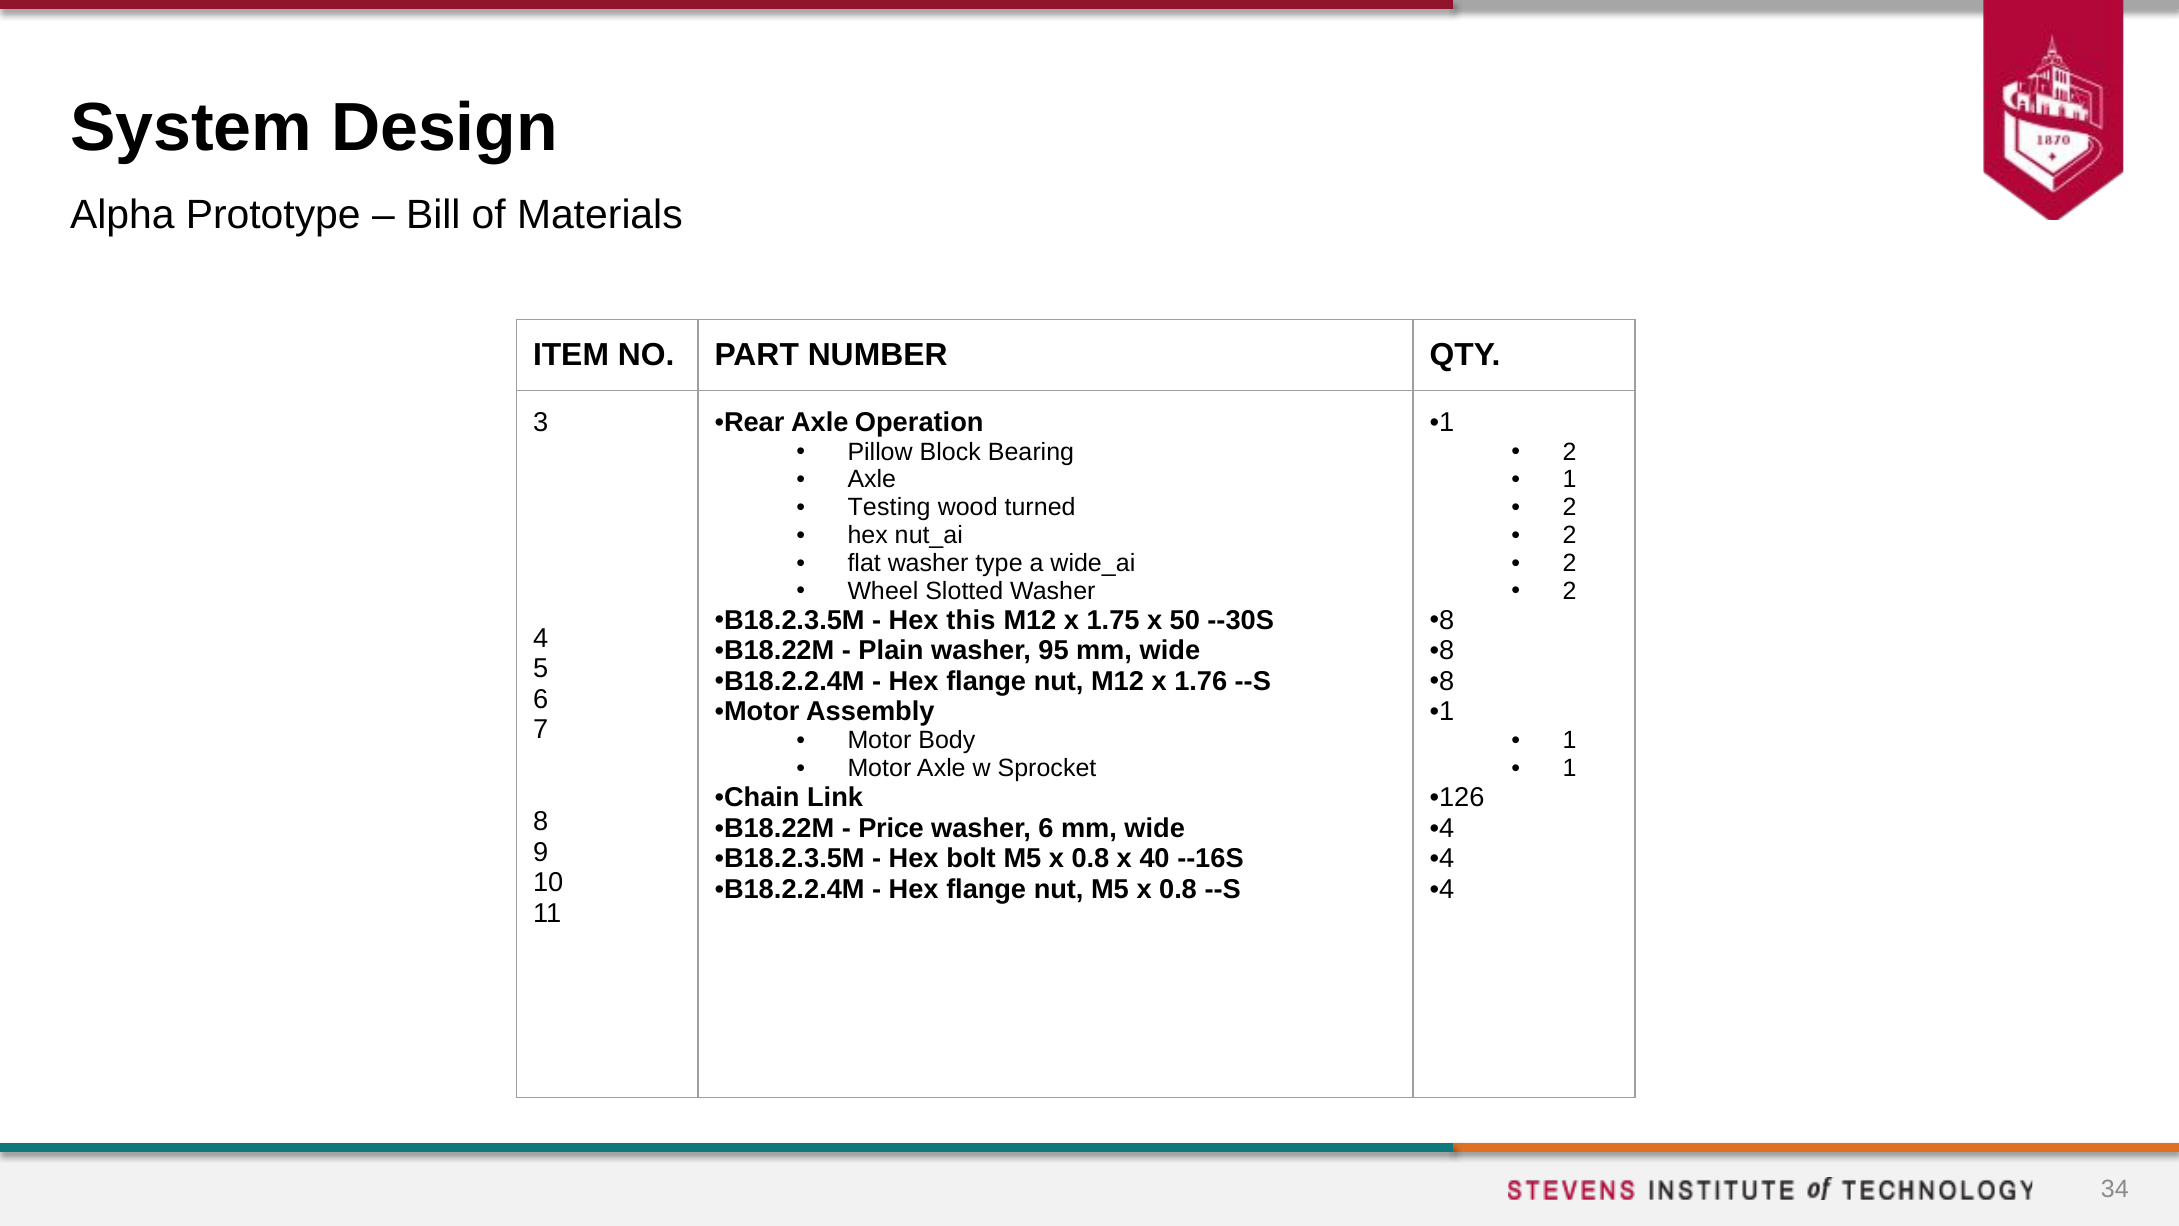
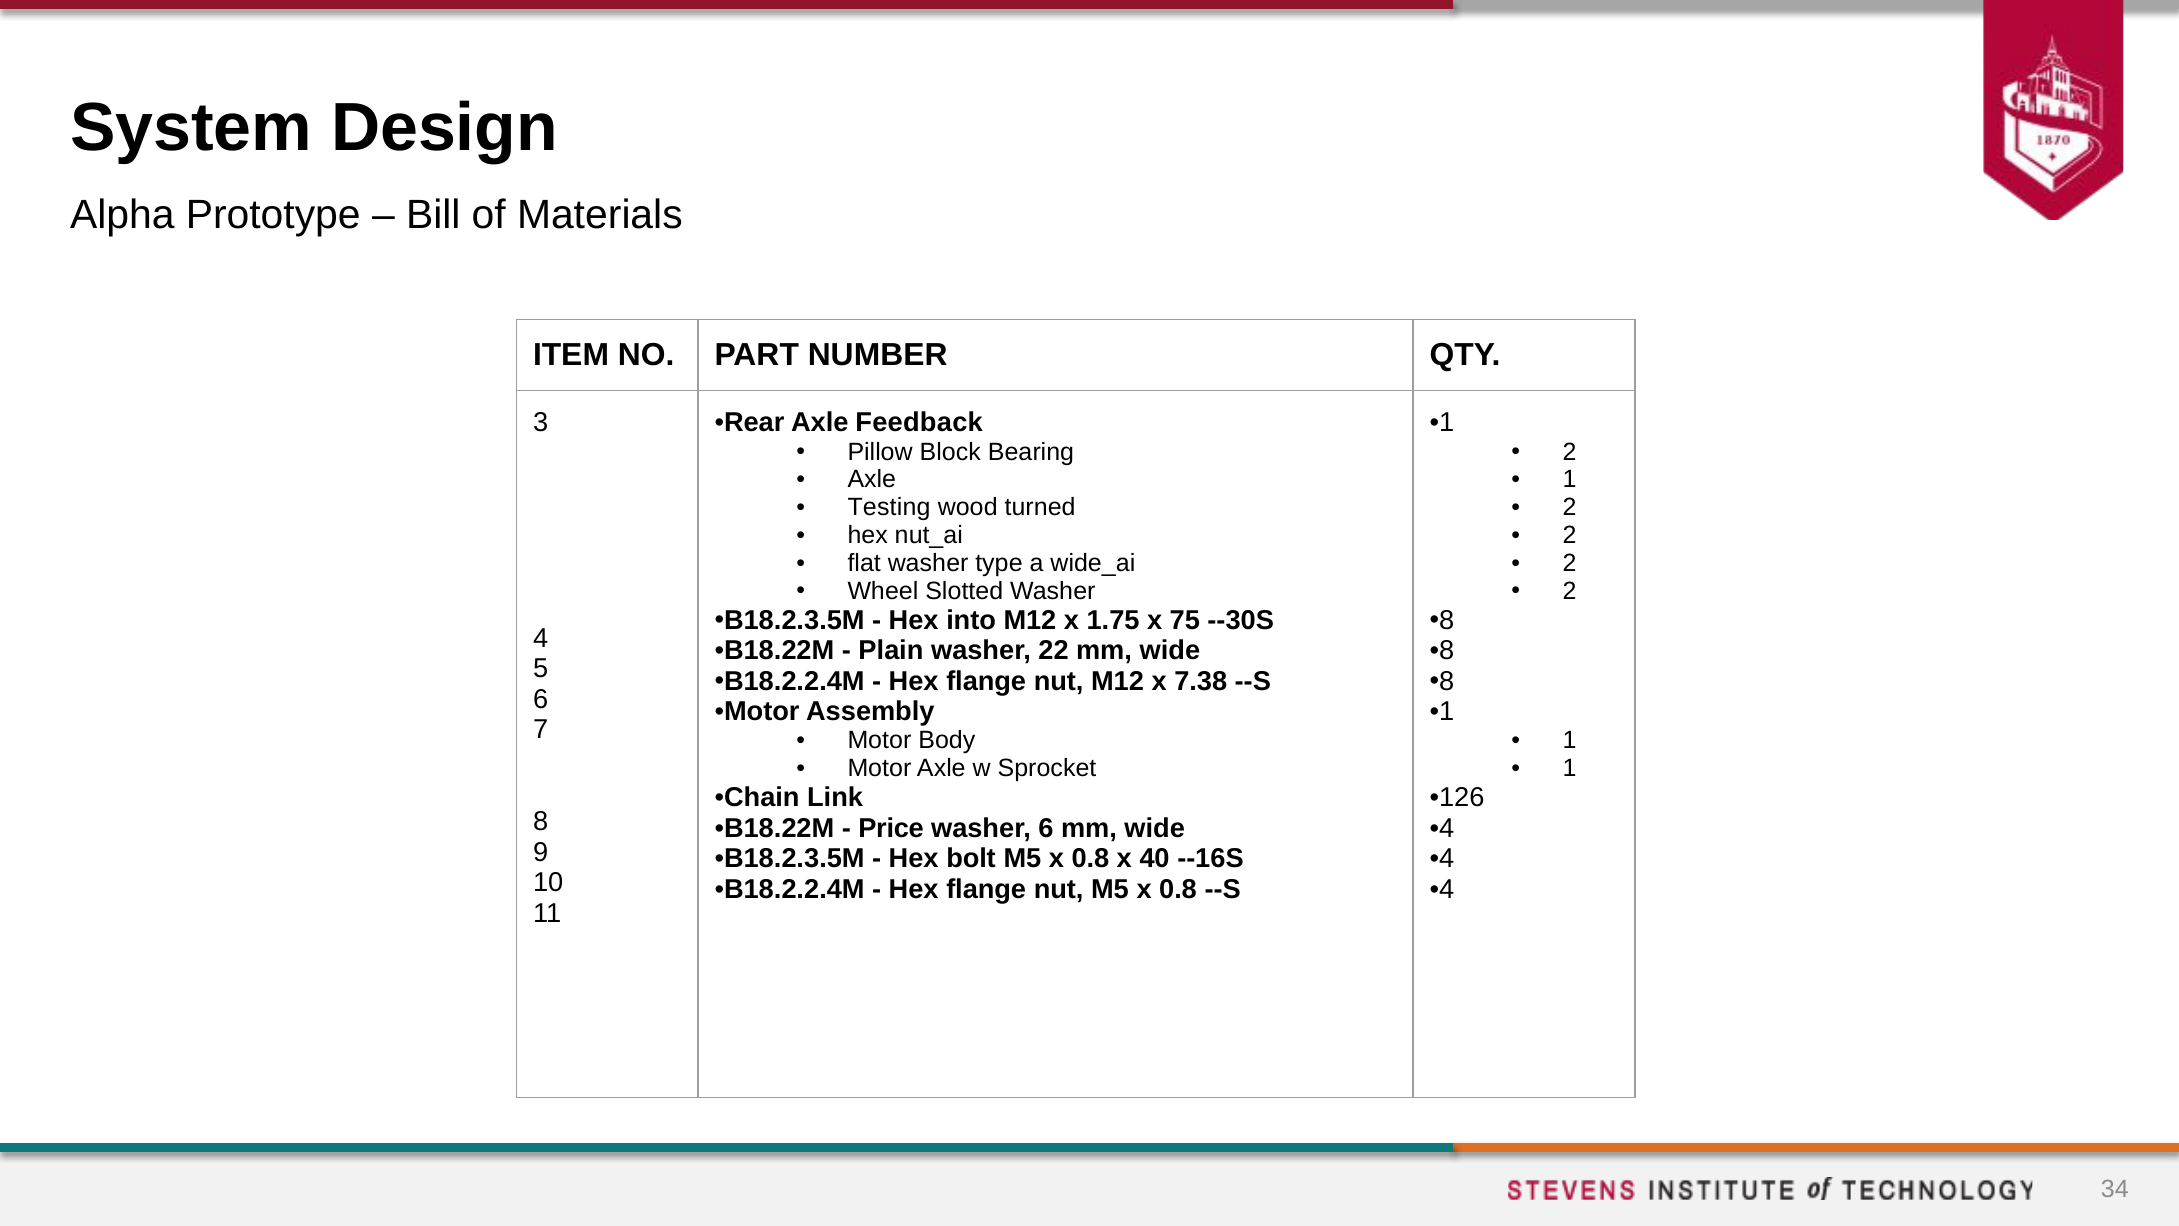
Operation: Operation -> Feedback
this: this -> into
50: 50 -> 75
95: 95 -> 22
1.76: 1.76 -> 7.38
